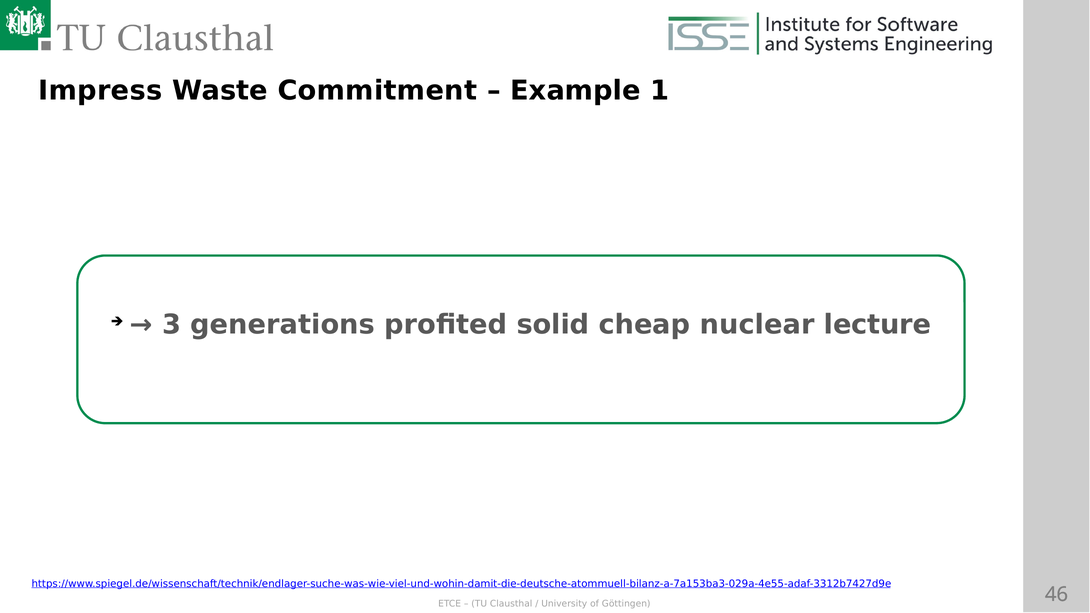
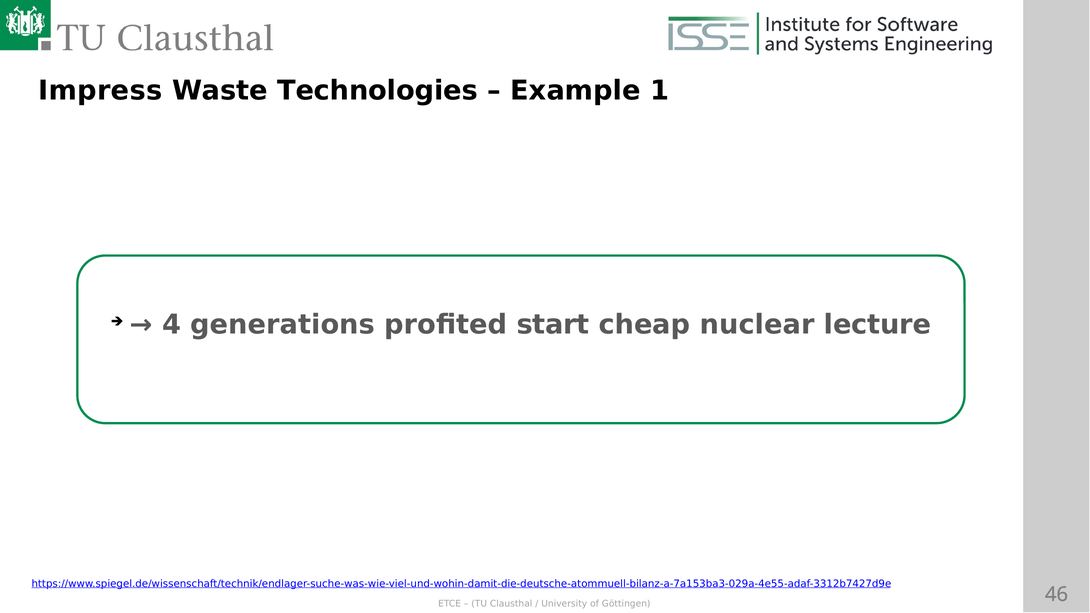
Commitment: Commitment -> Technologies
3: 3 -> 4
solid: solid -> start
